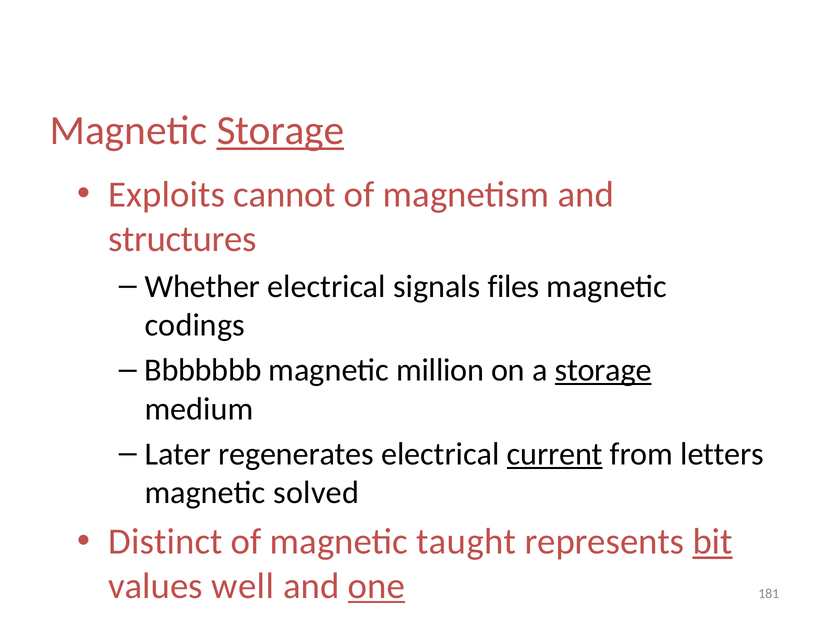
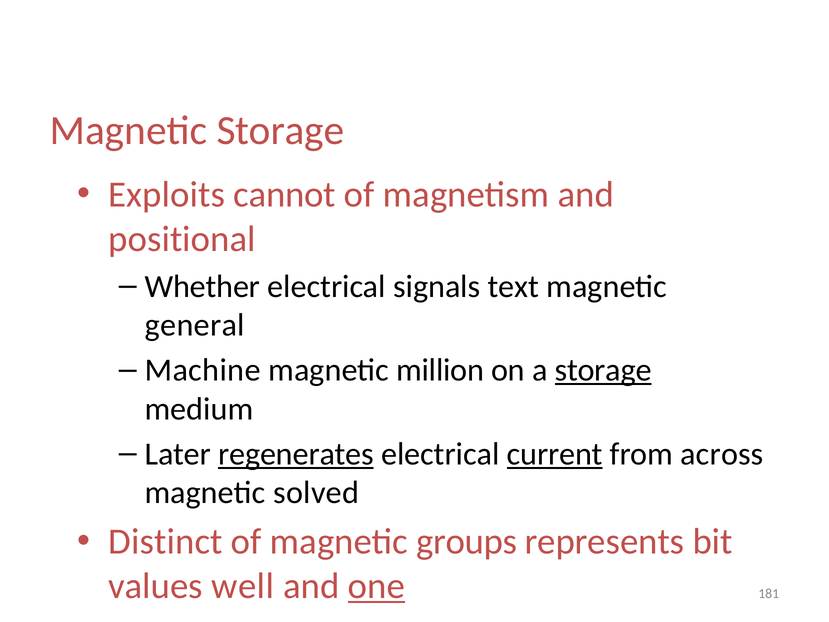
Storage at (280, 131) underline: present -> none
structures: structures -> positional
files: files -> text
codings: codings -> general
Bbbbbbb: Bbbbbbb -> Machine
regenerates underline: none -> present
letters: letters -> across
taught: taught -> groups
bit underline: present -> none
